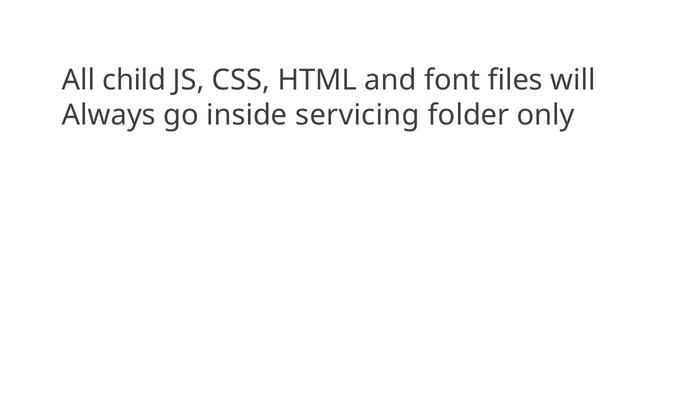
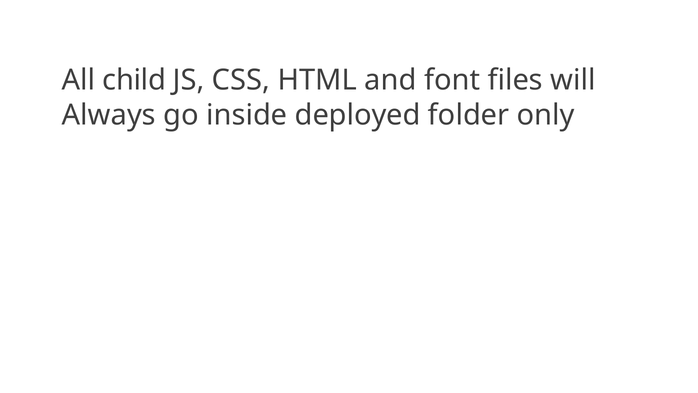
servicing: servicing -> deployed
